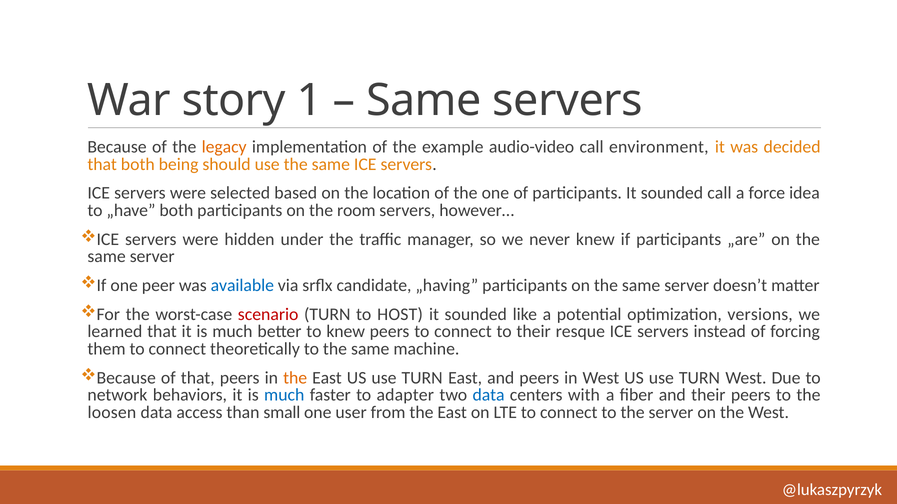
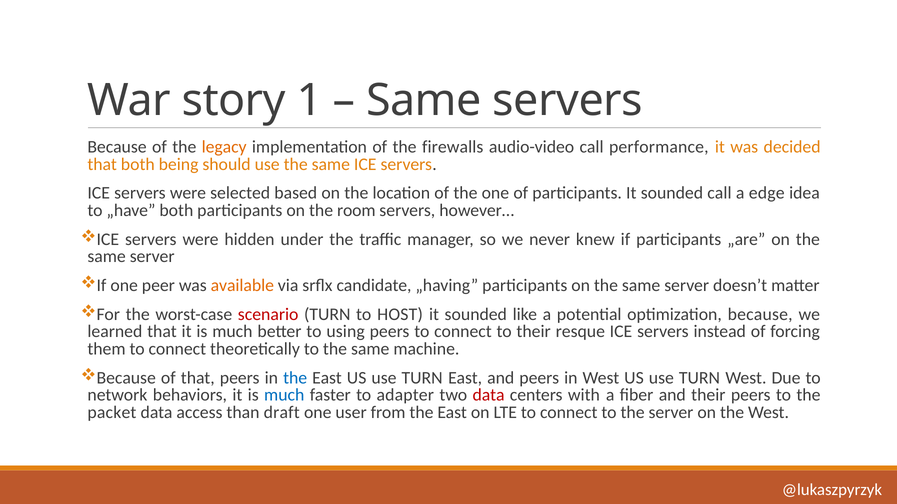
example: example -> firewalls
environment: environment -> performance
force: force -> edge
available colour: blue -> orange
optimization versions: versions -> because
to knew: knew -> using
the at (295, 378) colour: orange -> blue
data at (489, 395) colour: blue -> red
loosen: loosen -> packet
small: small -> draft
